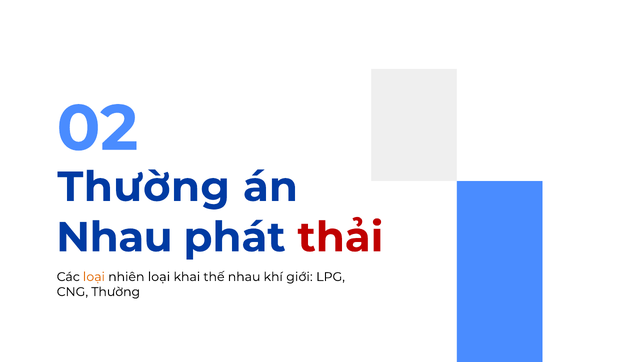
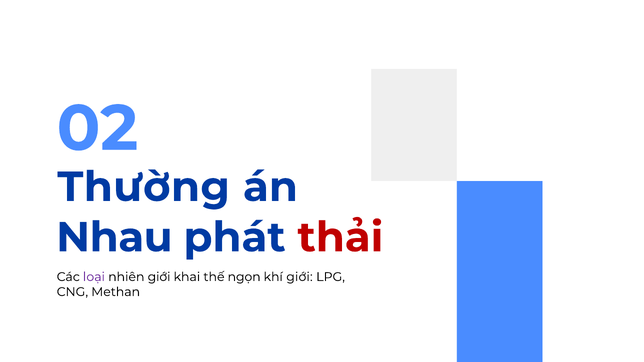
loại at (94, 277) colour: orange -> purple
nhiên loại: loại -> giới
thế nhau: nhau -> ngọn
CNG Thường: Thường -> Methan
